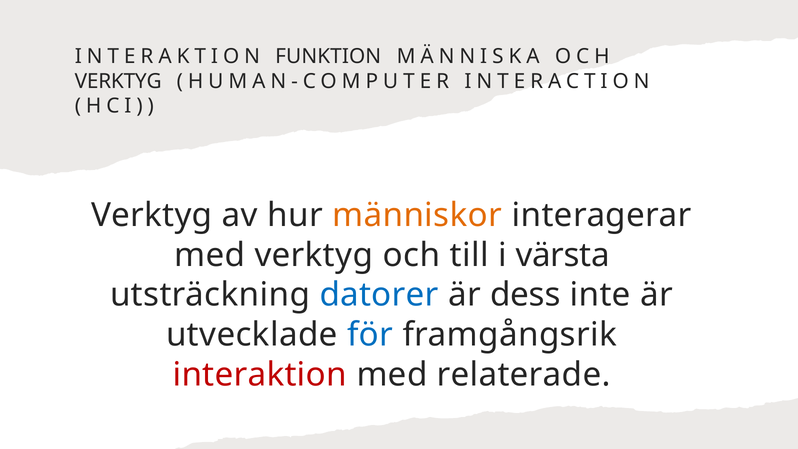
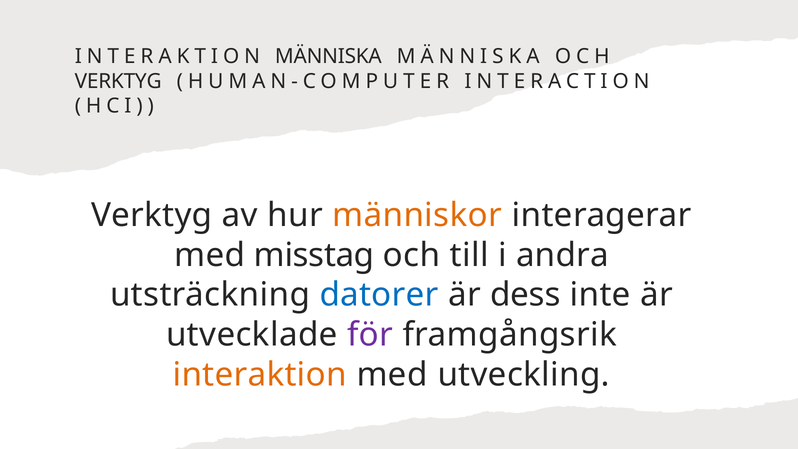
INTERAKTION FUNKTION: FUNKTION -> MÄNNISKA
med verktyg: verktyg -> misstag
värsta: värsta -> andra
för colour: blue -> purple
interaktion at (260, 375) colour: red -> orange
relaterade: relaterade -> utveckling
